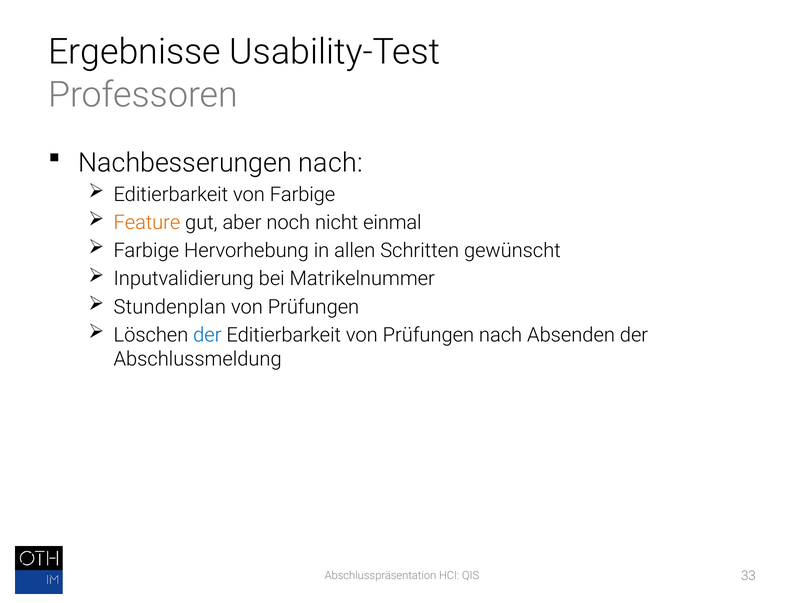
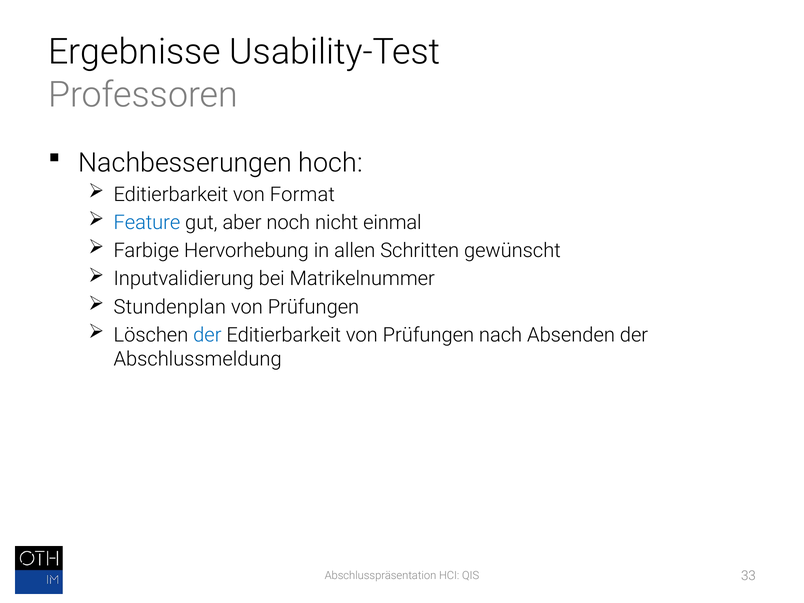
Nachbesserungen nach: nach -> hoch
von Farbige: Farbige -> Format
Feature colour: orange -> blue
